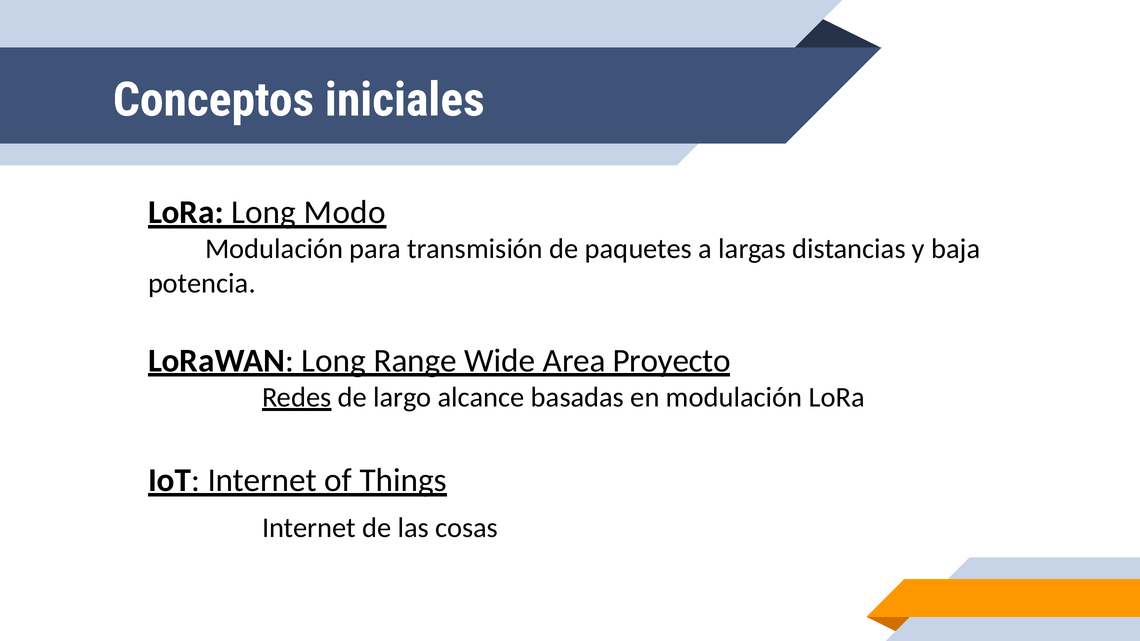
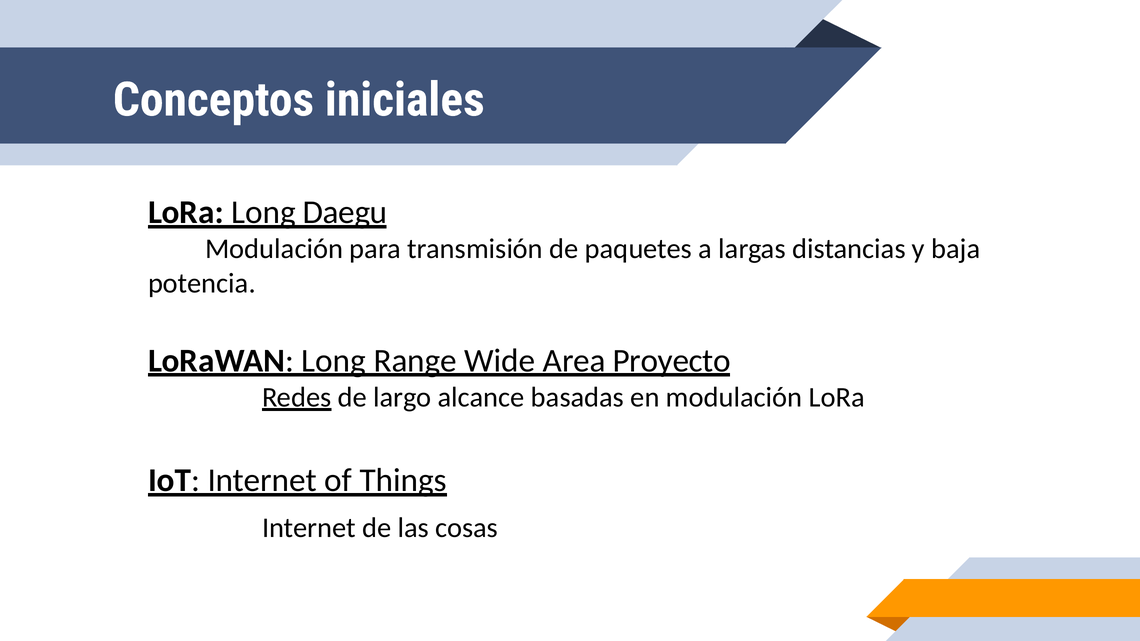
Modo: Modo -> Daegu
